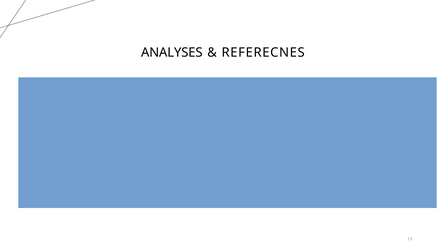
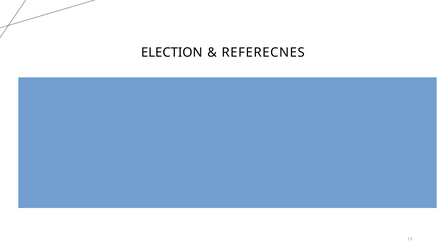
ANALYSES: ANALYSES -> ELECTION
